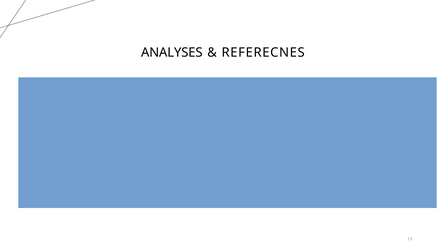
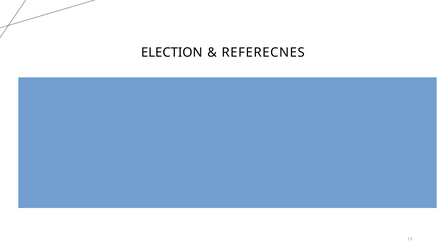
ANALYSES: ANALYSES -> ELECTION
